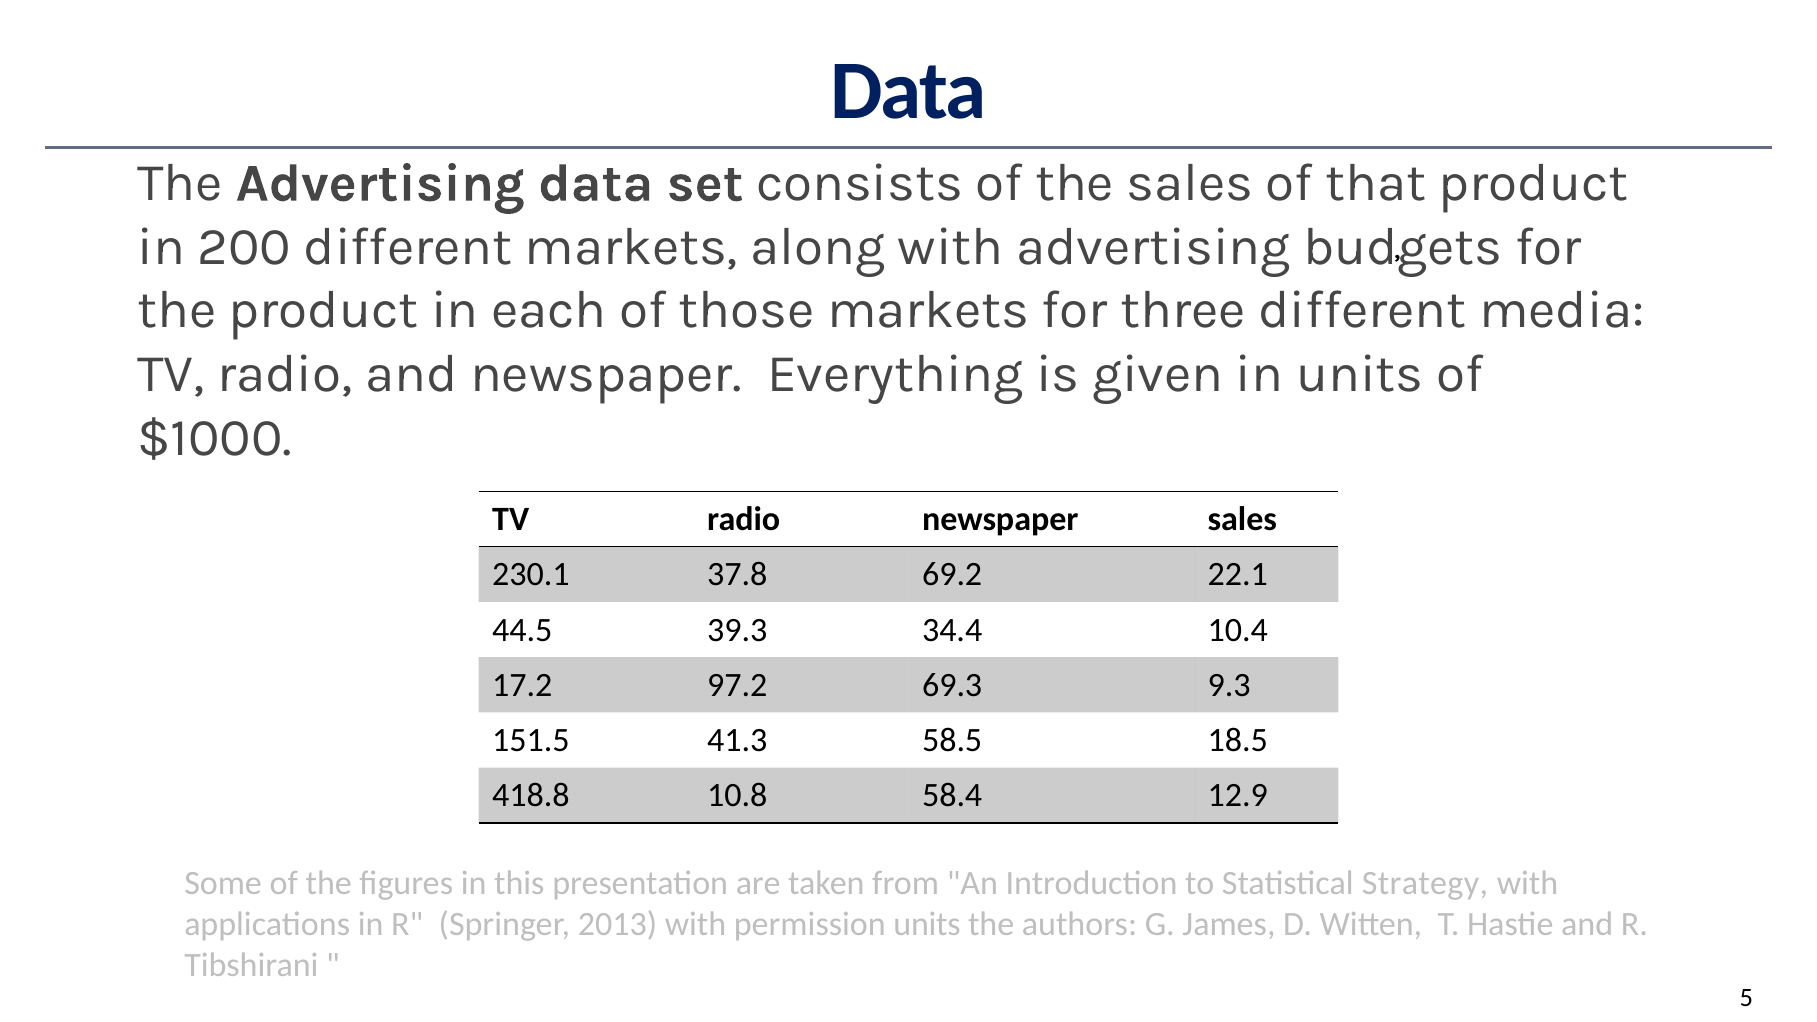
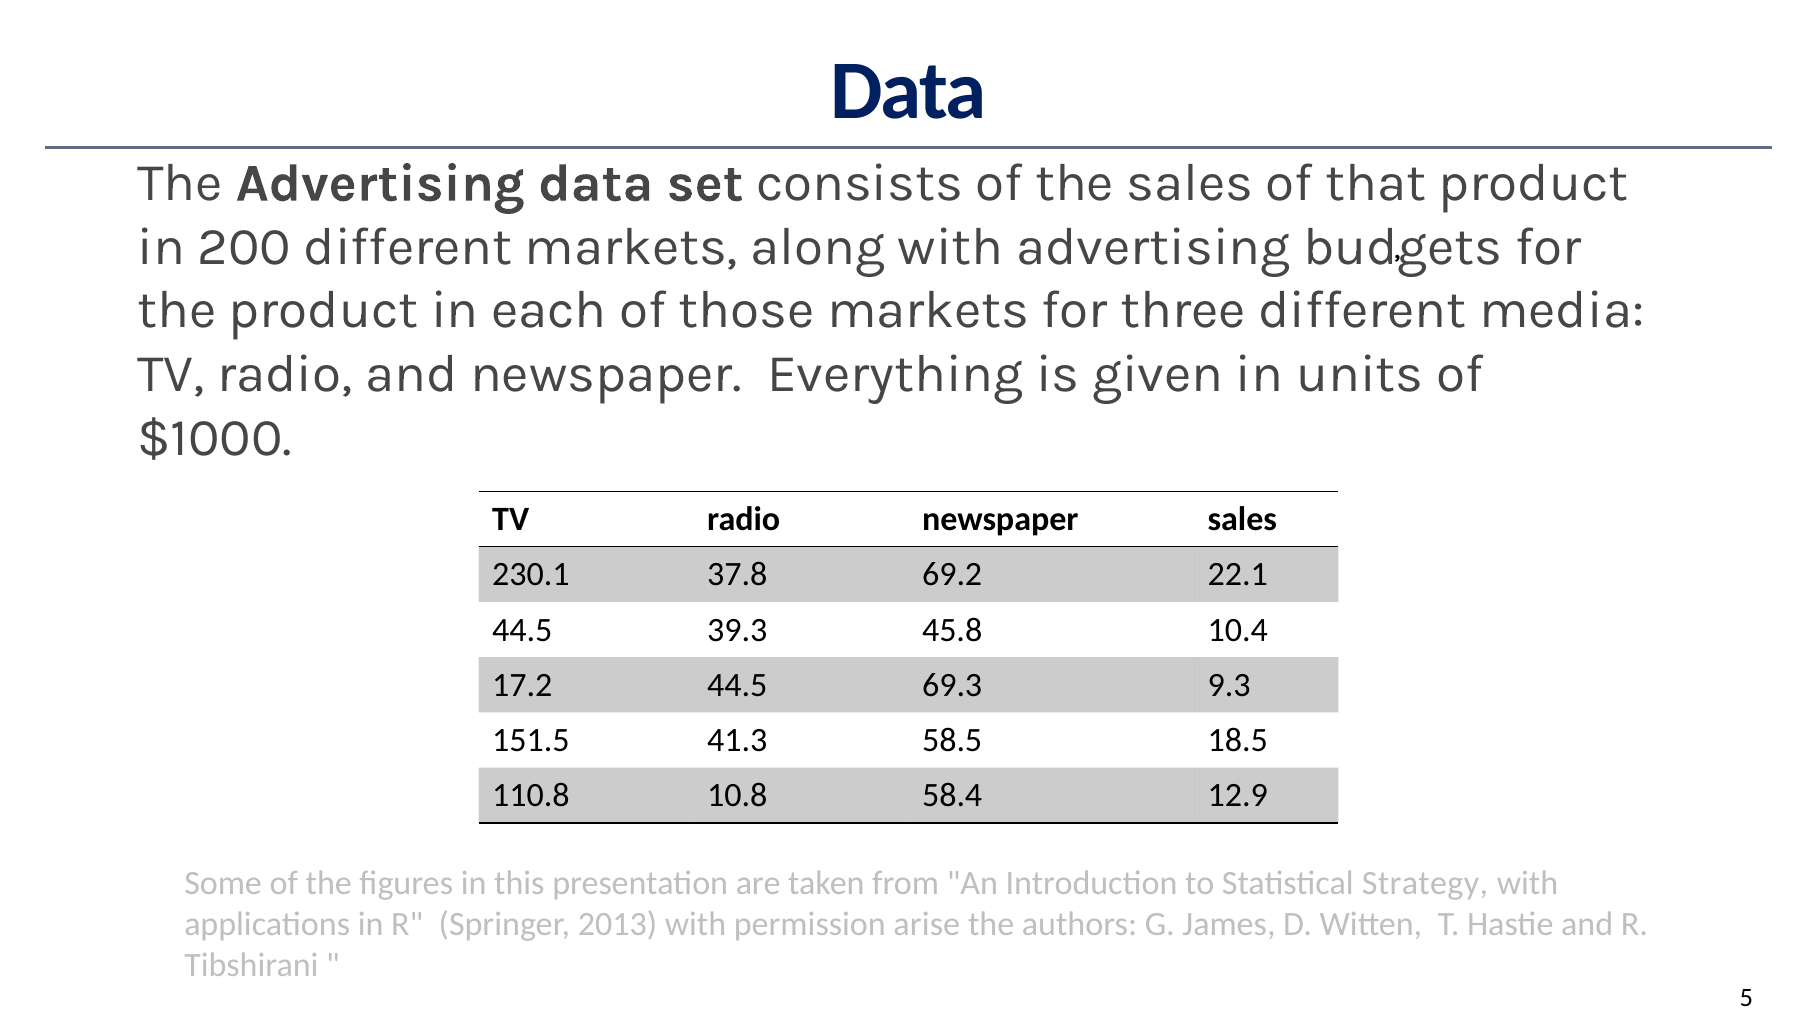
34.4: 34.4 -> 45.8
17.2 97.2: 97.2 -> 44.5
418.8: 418.8 -> 110.8
permission units: units -> arise
